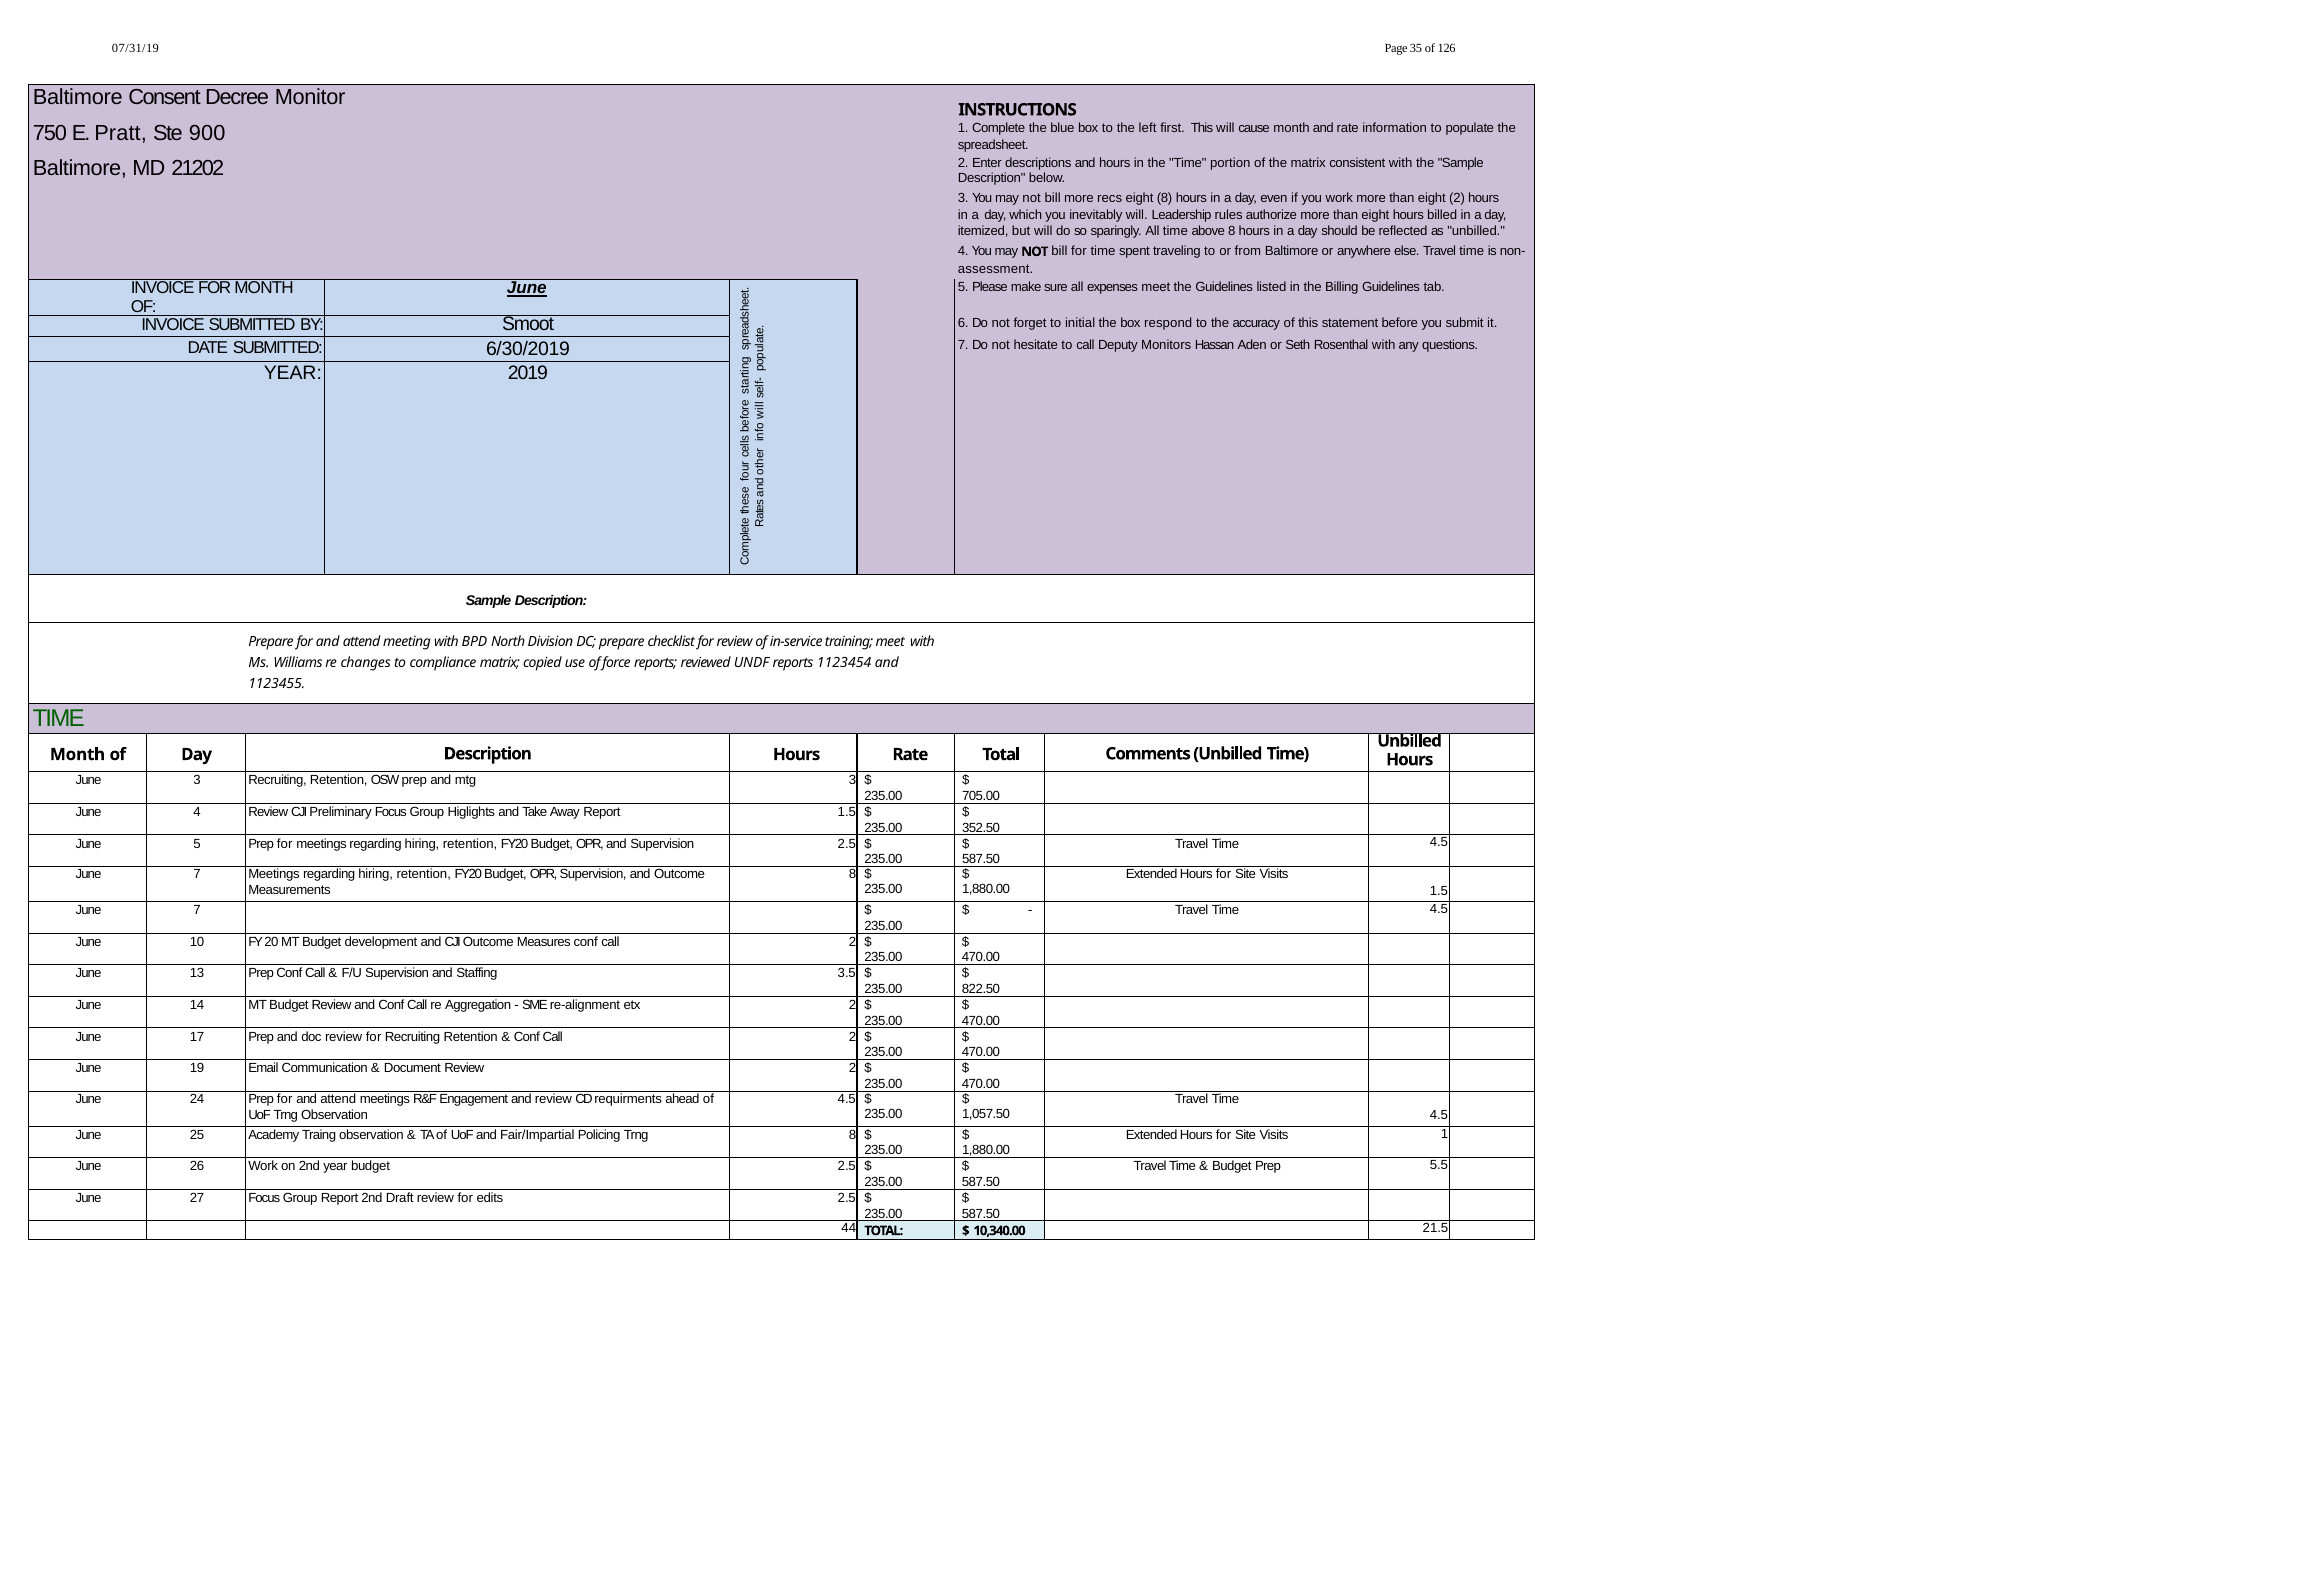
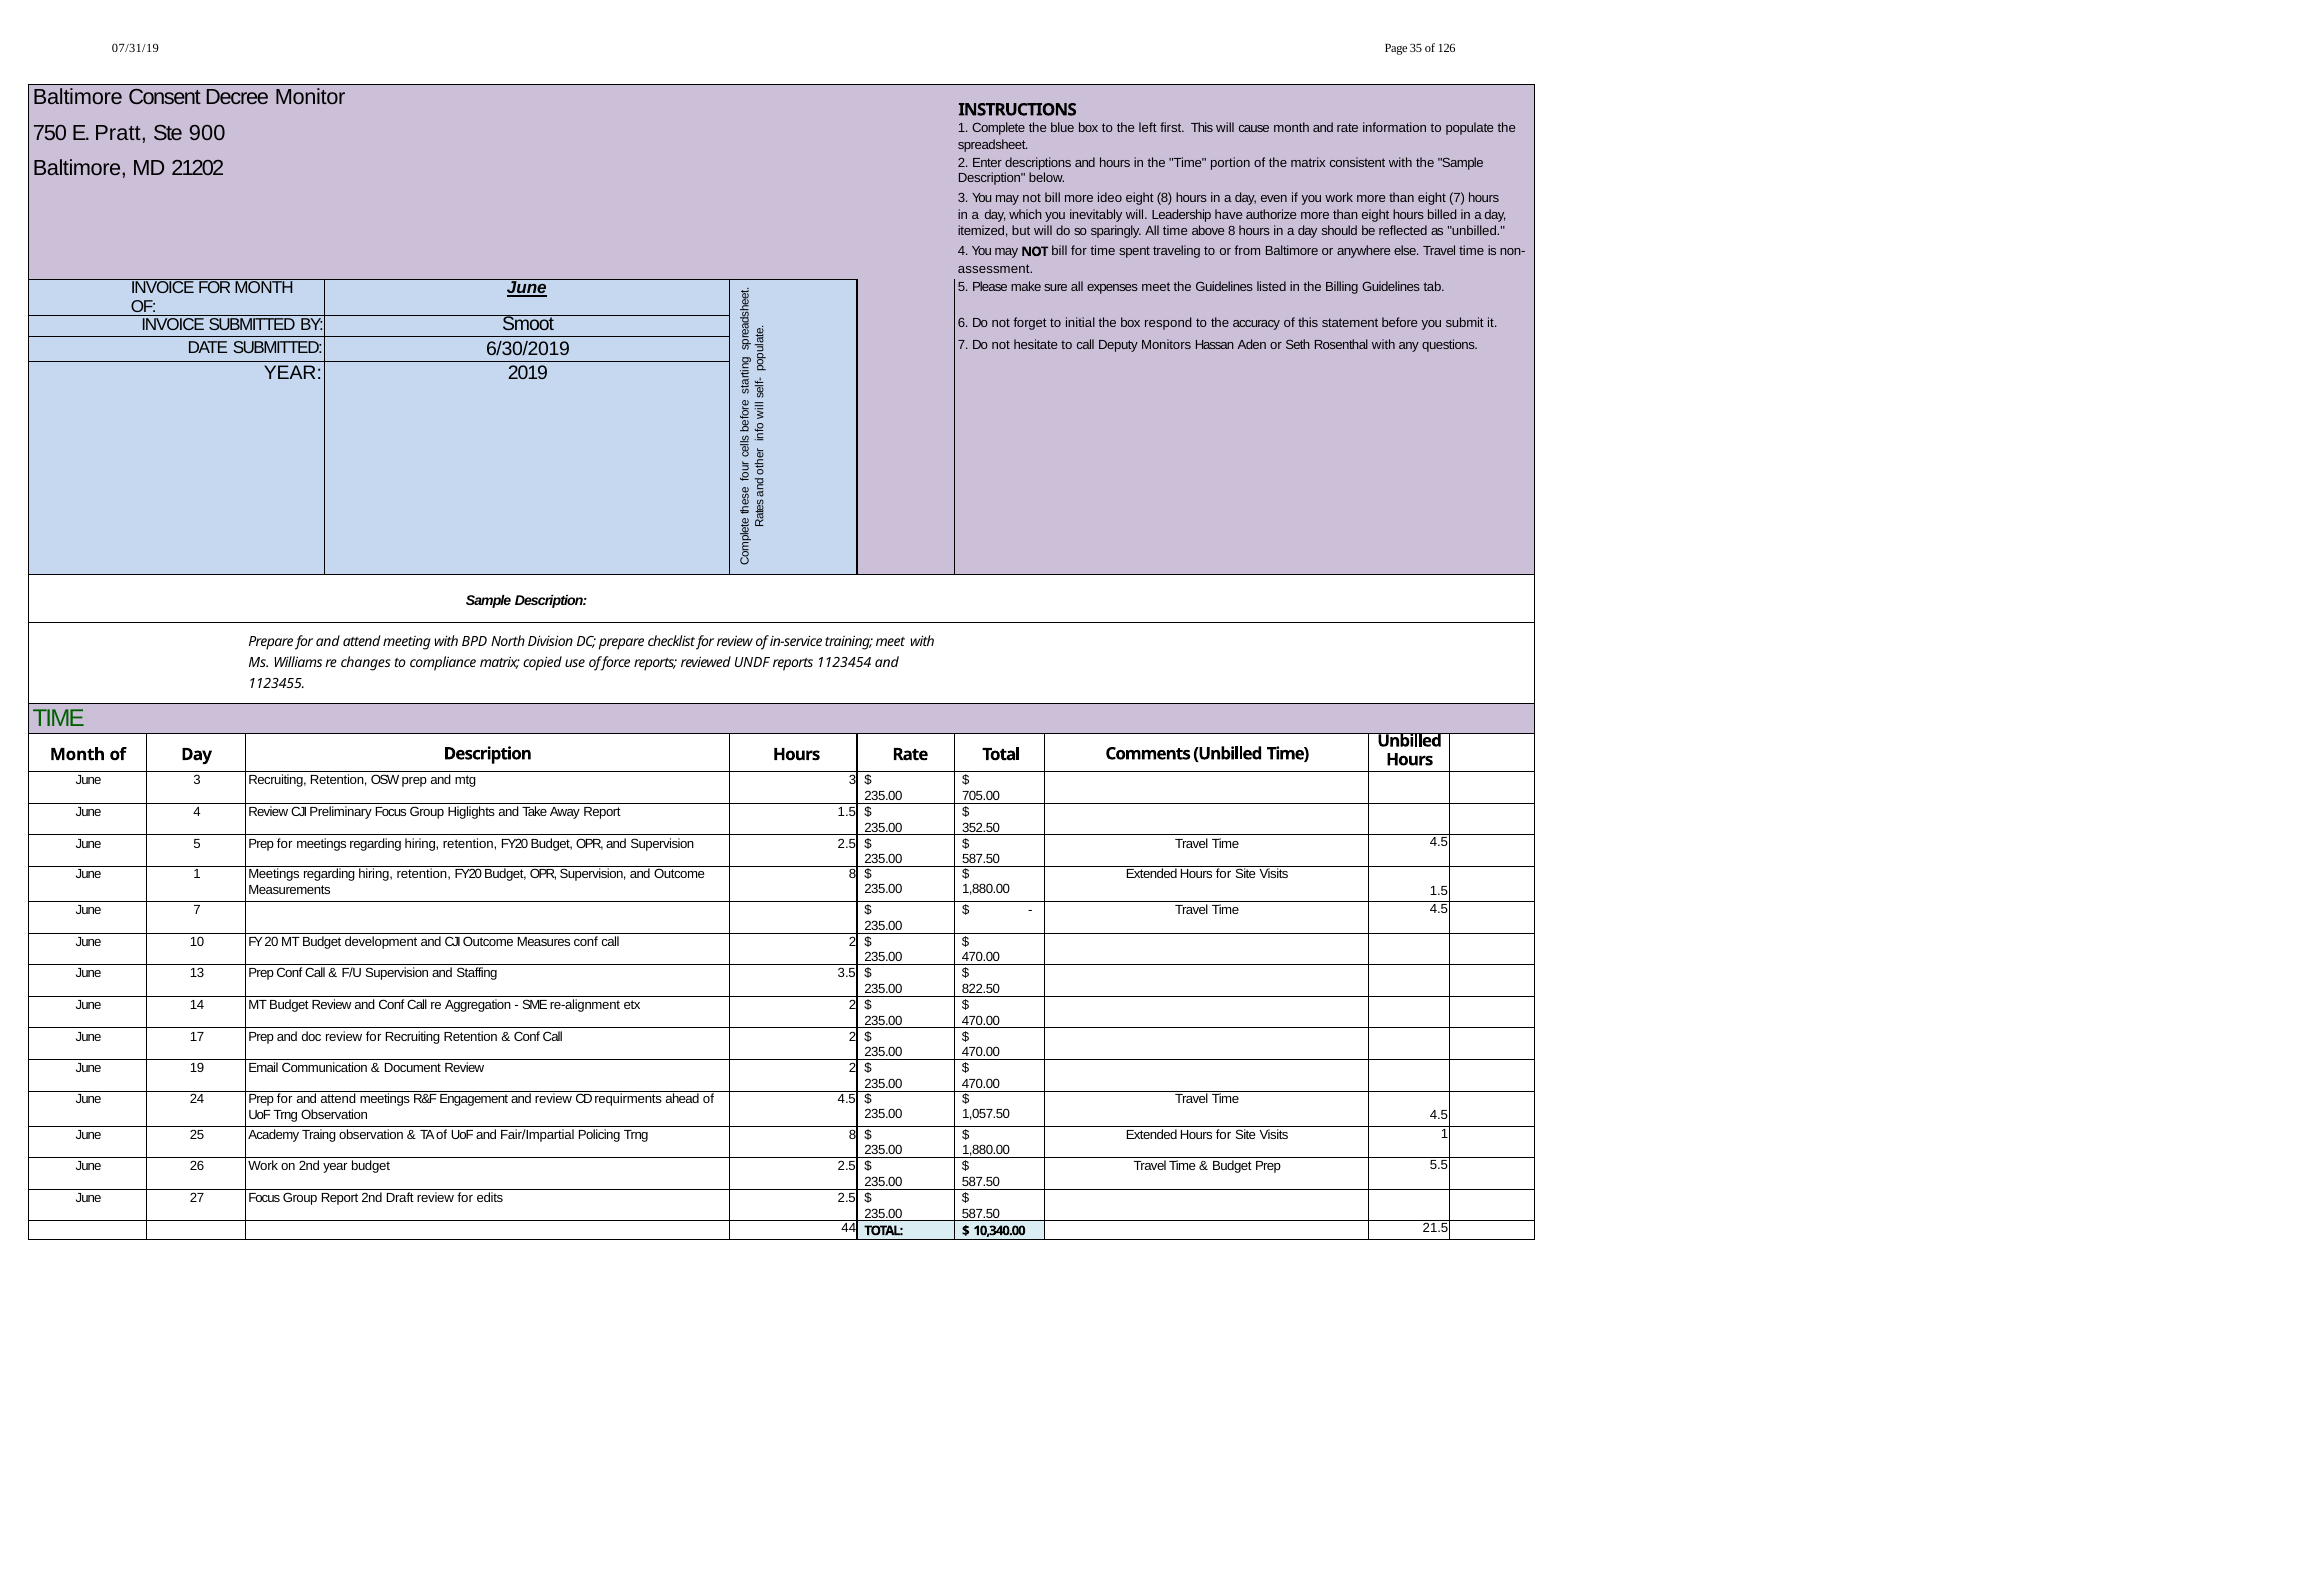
recs: recs -> ideo
eight 2: 2 -> 7
rules: rules -> have
7 at (197, 874): 7 -> 1
